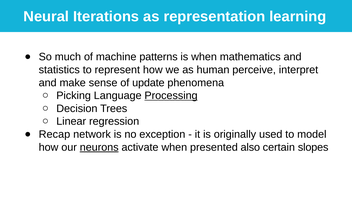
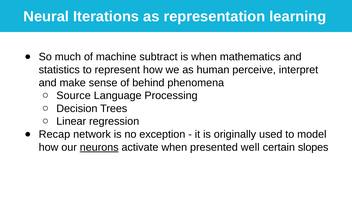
patterns: patterns -> subtract
update: update -> behind
Picking: Picking -> Source
Processing underline: present -> none
also: also -> well
